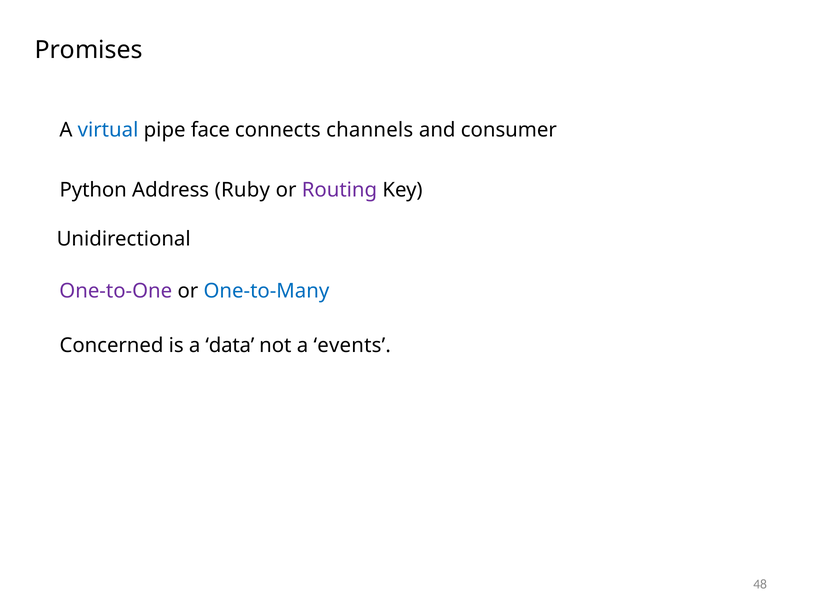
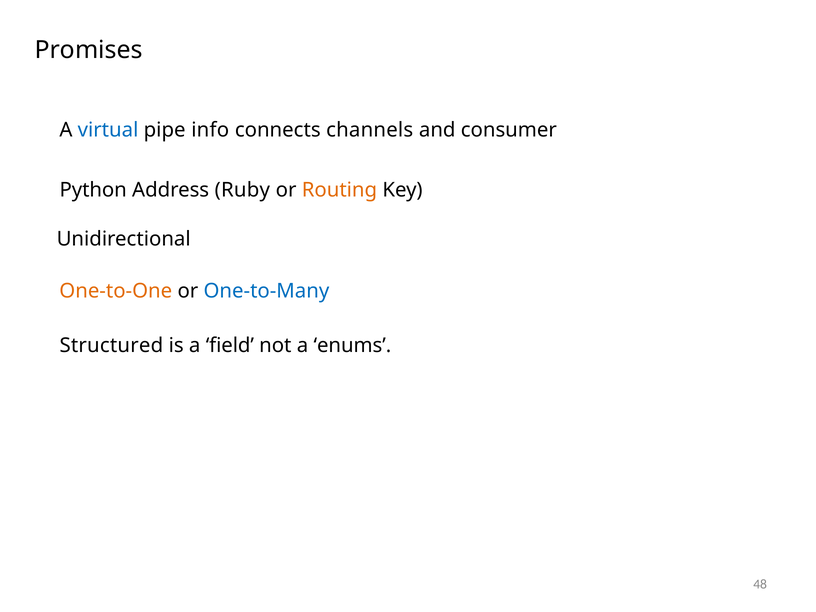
face: face -> info
Routing colour: purple -> orange
One-to-One colour: purple -> orange
Concerned: Concerned -> Structured
data: data -> field
events: events -> enums
